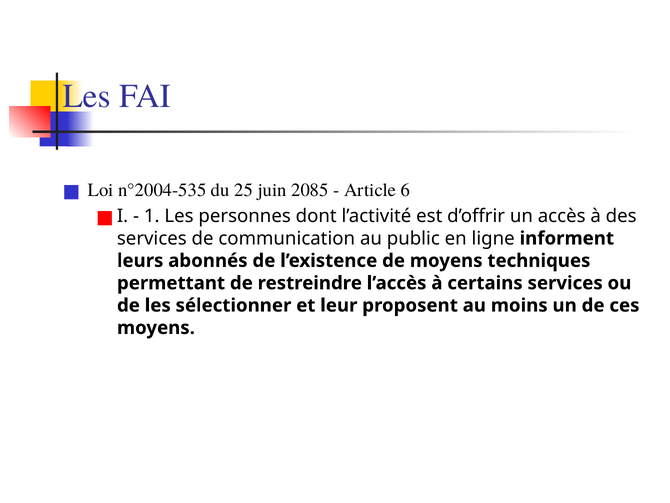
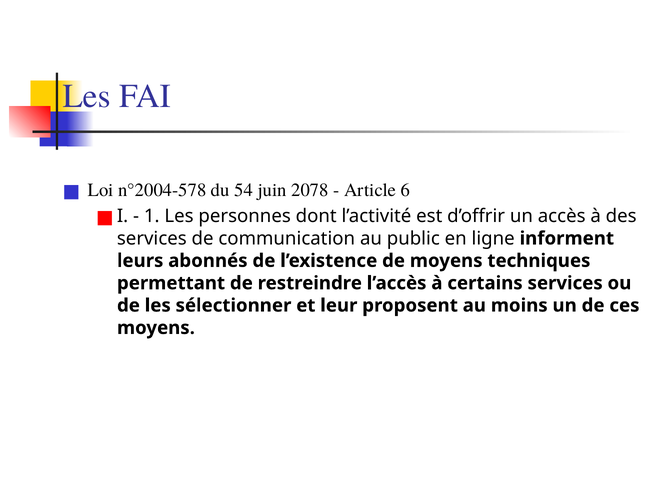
n°2004-535: n°2004-535 -> n°2004-578
25: 25 -> 54
2085: 2085 -> 2078
